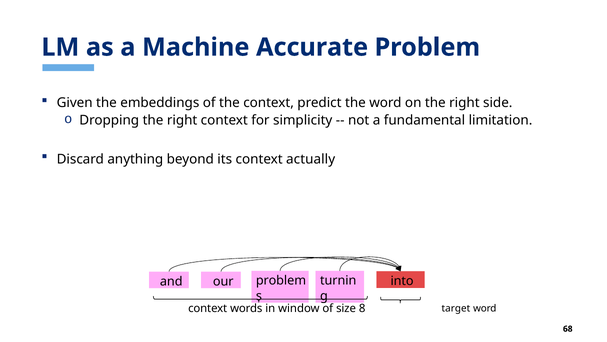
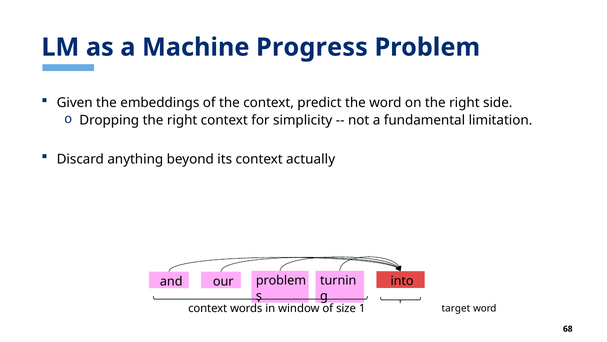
Accurate: Accurate -> Progress
8: 8 -> 1
